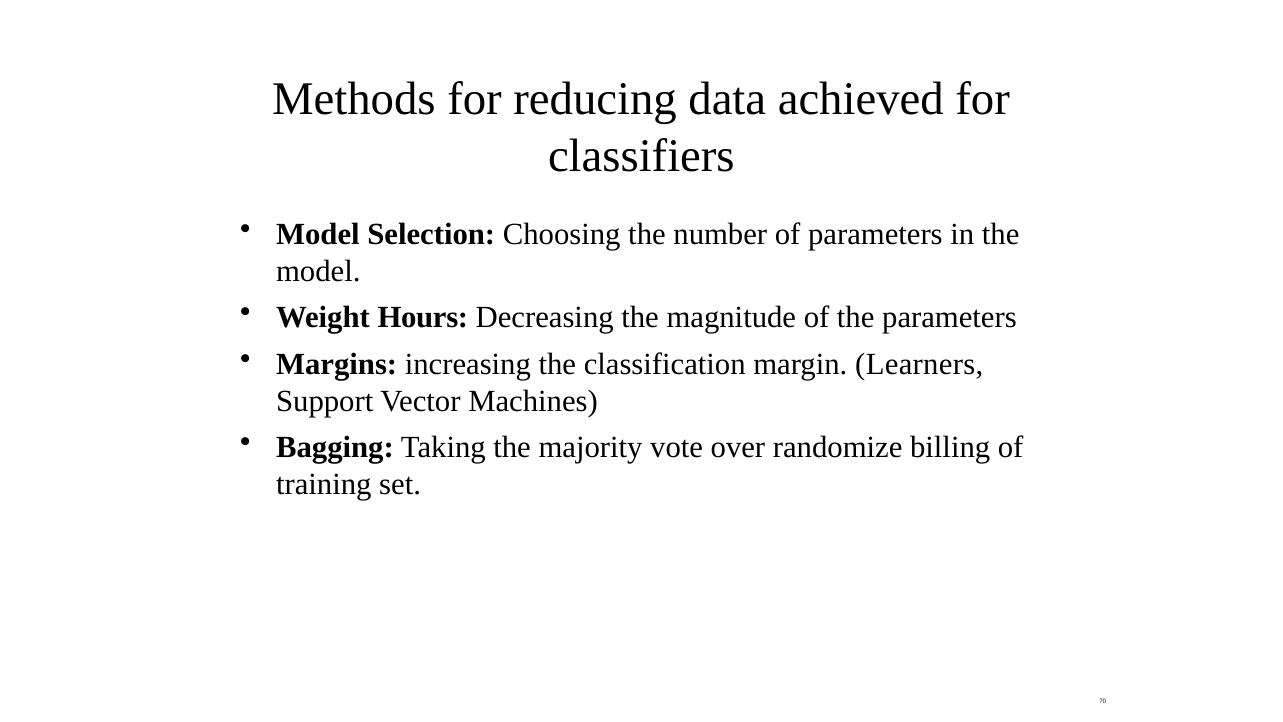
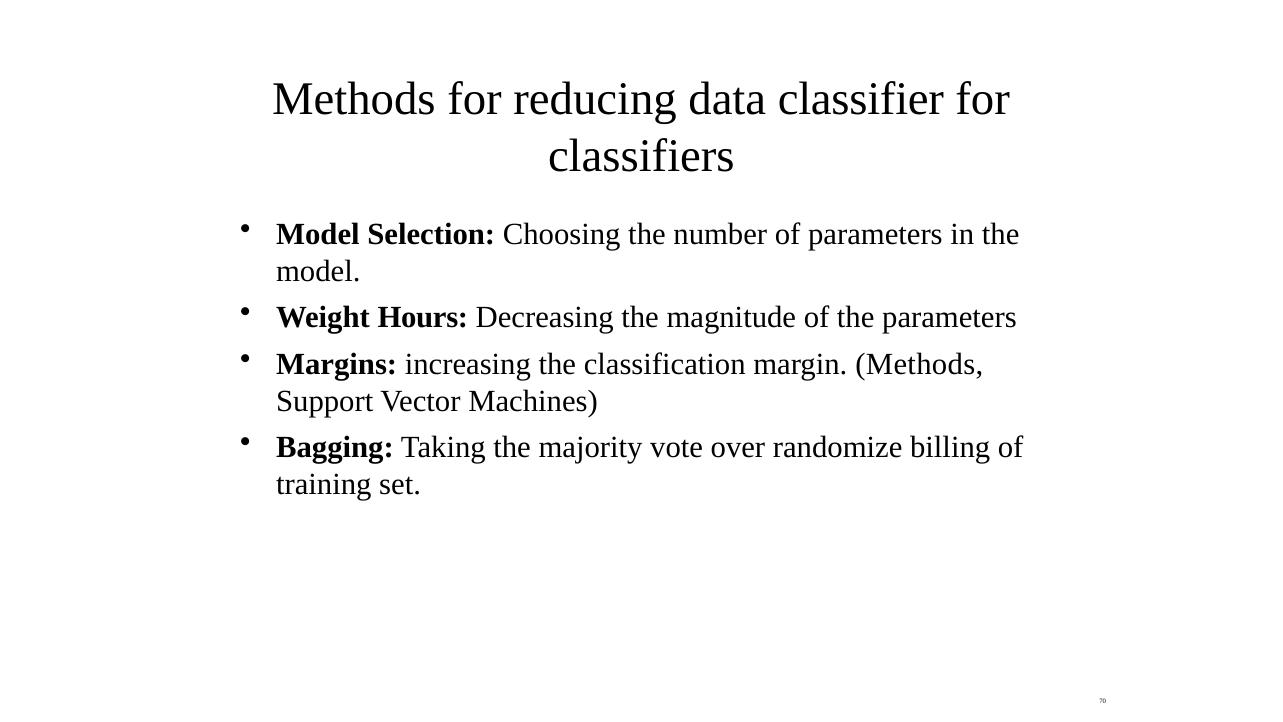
achieved: achieved -> classifier
margin Learners: Learners -> Methods
